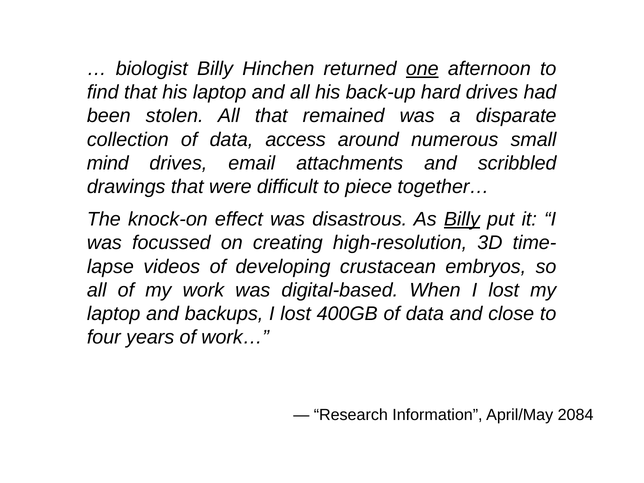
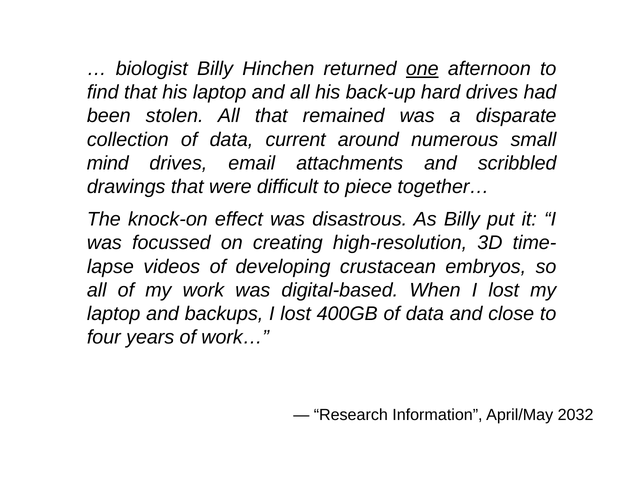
access: access -> current
Billy at (462, 219) underline: present -> none
2084: 2084 -> 2032
